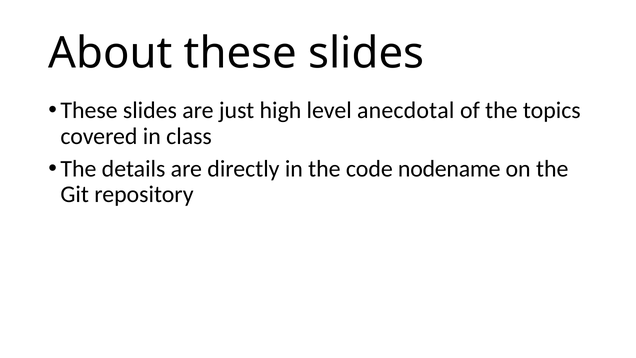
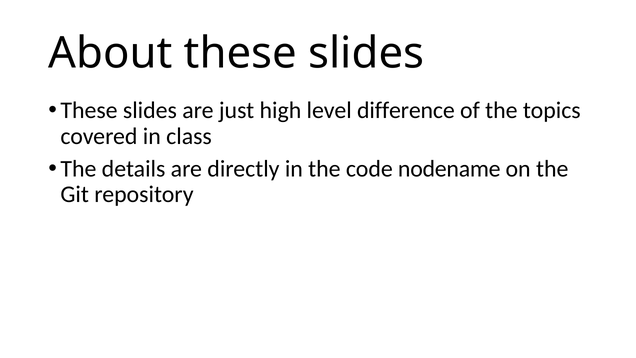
anecdotal: anecdotal -> difference
